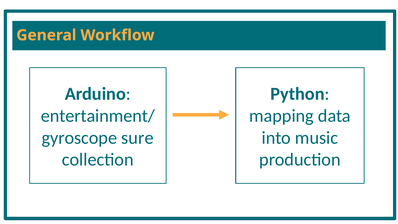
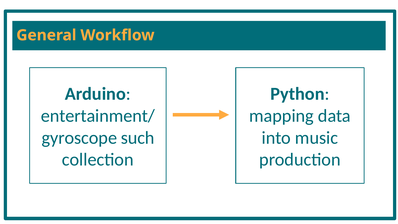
sure: sure -> such
